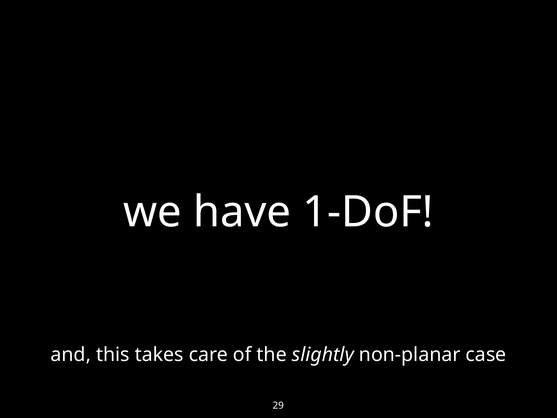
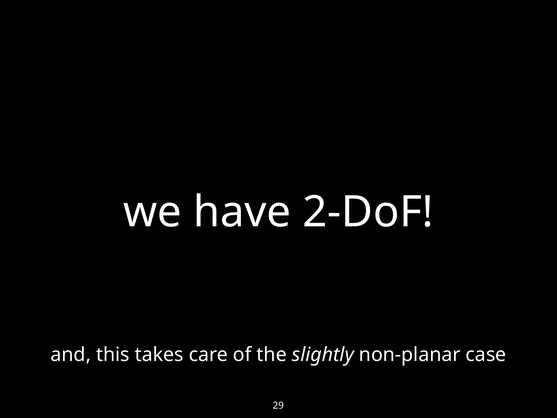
1-DoF: 1-DoF -> 2-DoF
